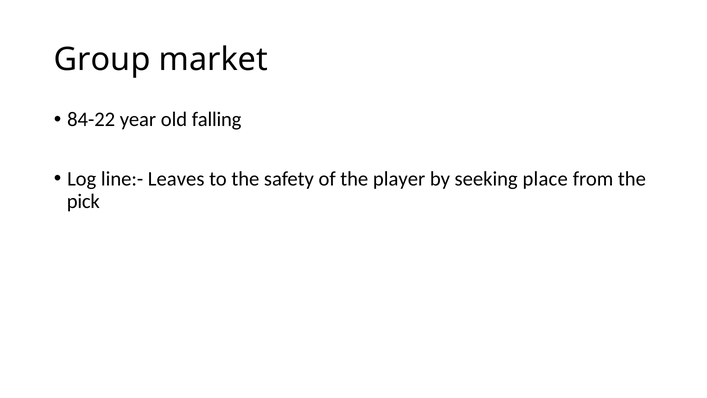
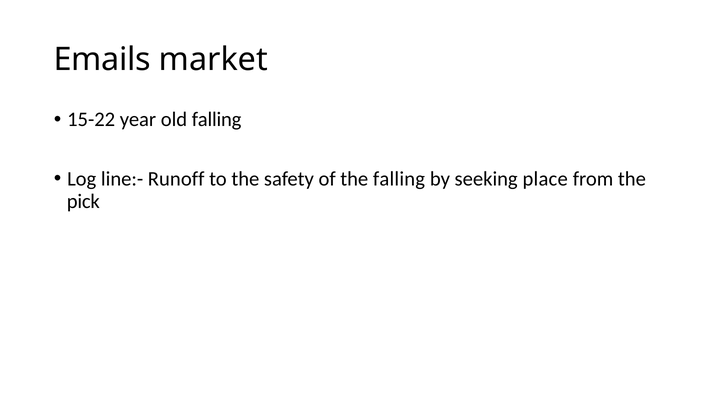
Group: Group -> Emails
84-22: 84-22 -> 15-22
Leaves: Leaves -> Runoff
the player: player -> falling
